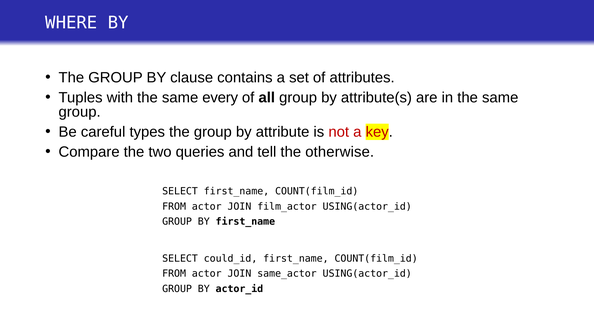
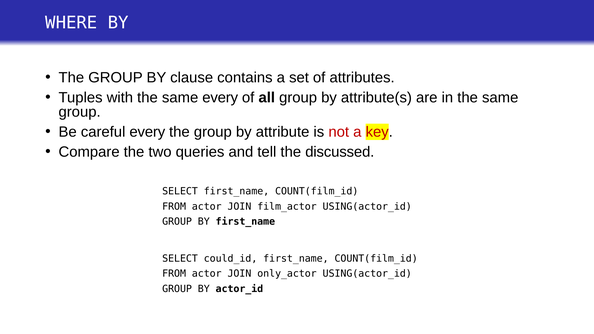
careful types: types -> every
otherwise: otherwise -> discussed
same_actor: same_actor -> only_actor
